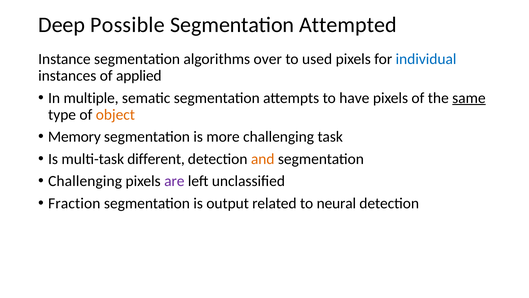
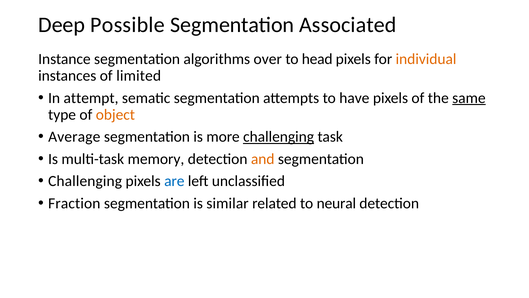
Attempted: Attempted -> Associated
used: used -> head
individual colour: blue -> orange
applied: applied -> limited
multiple: multiple -> attempt
Memory: Memory -> Average
challenging at (279, 137) underline: none -> present
different: different -> memory
are colour: purple -> blue
output: output -> similar
